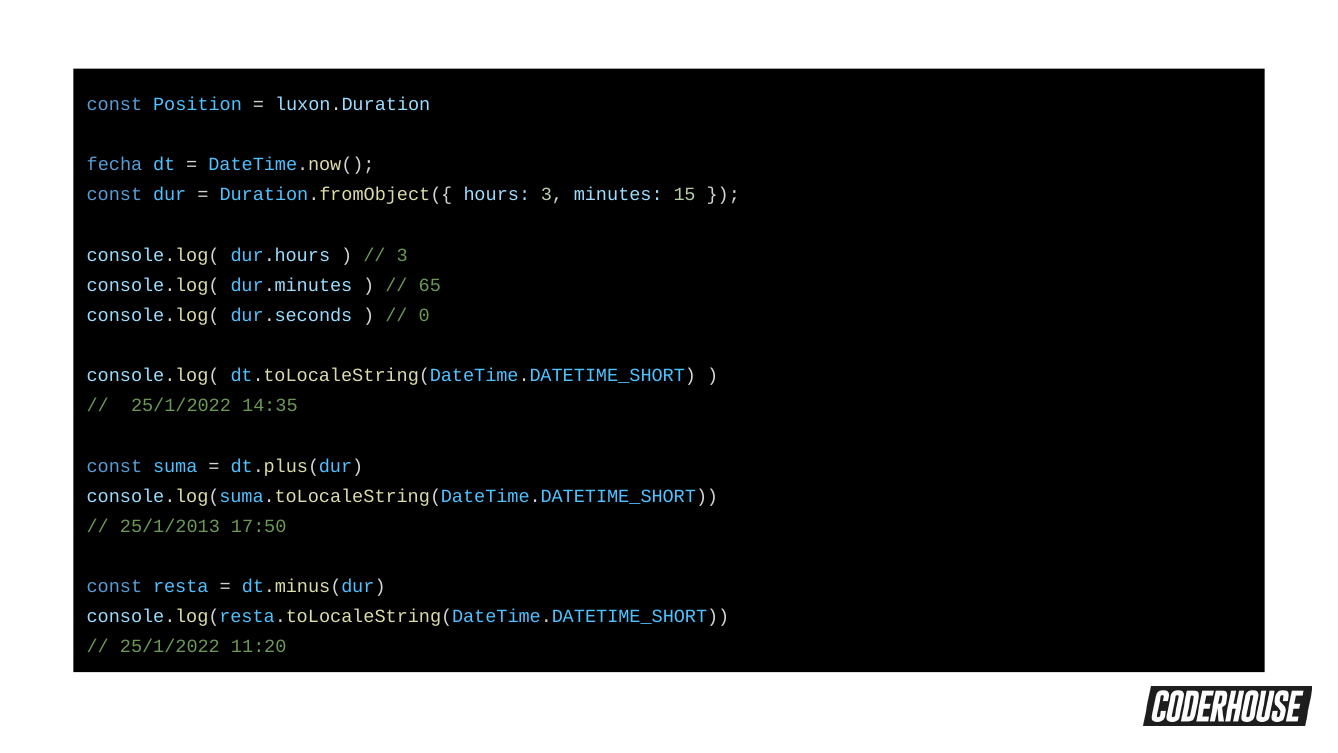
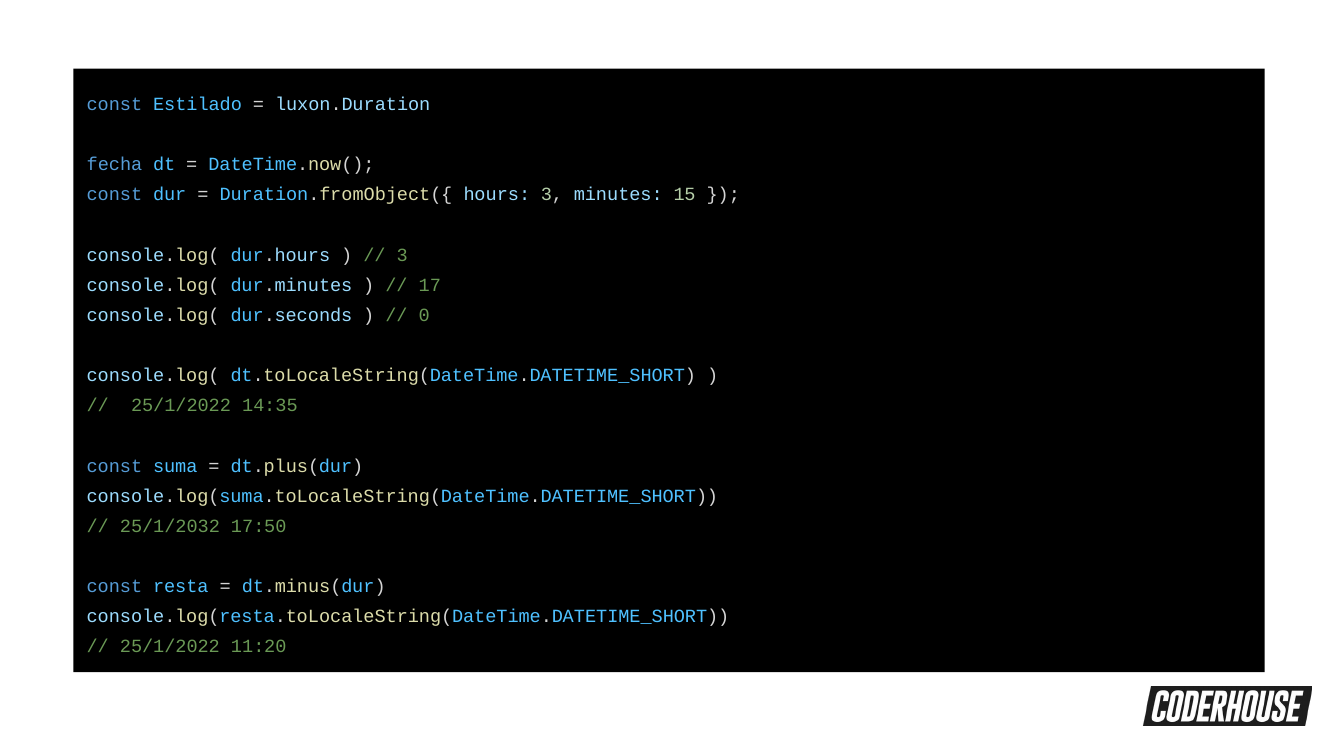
Position: Position -> Estilado
65: 65 -> 17
25/1/2013: 25/1/2013 -> 25/1/2032
